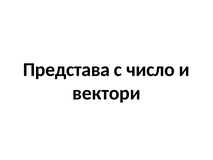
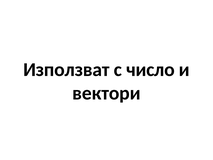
Представа: Представа -> Използват
